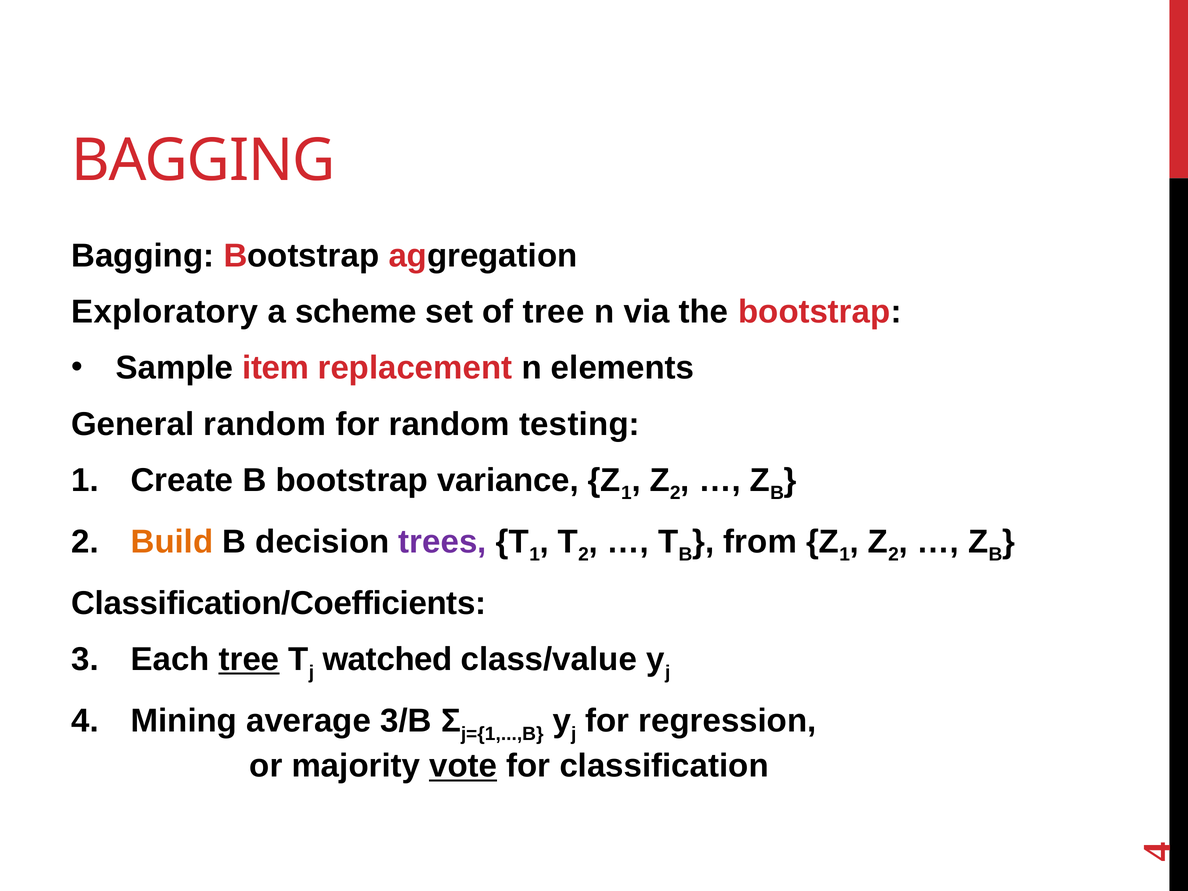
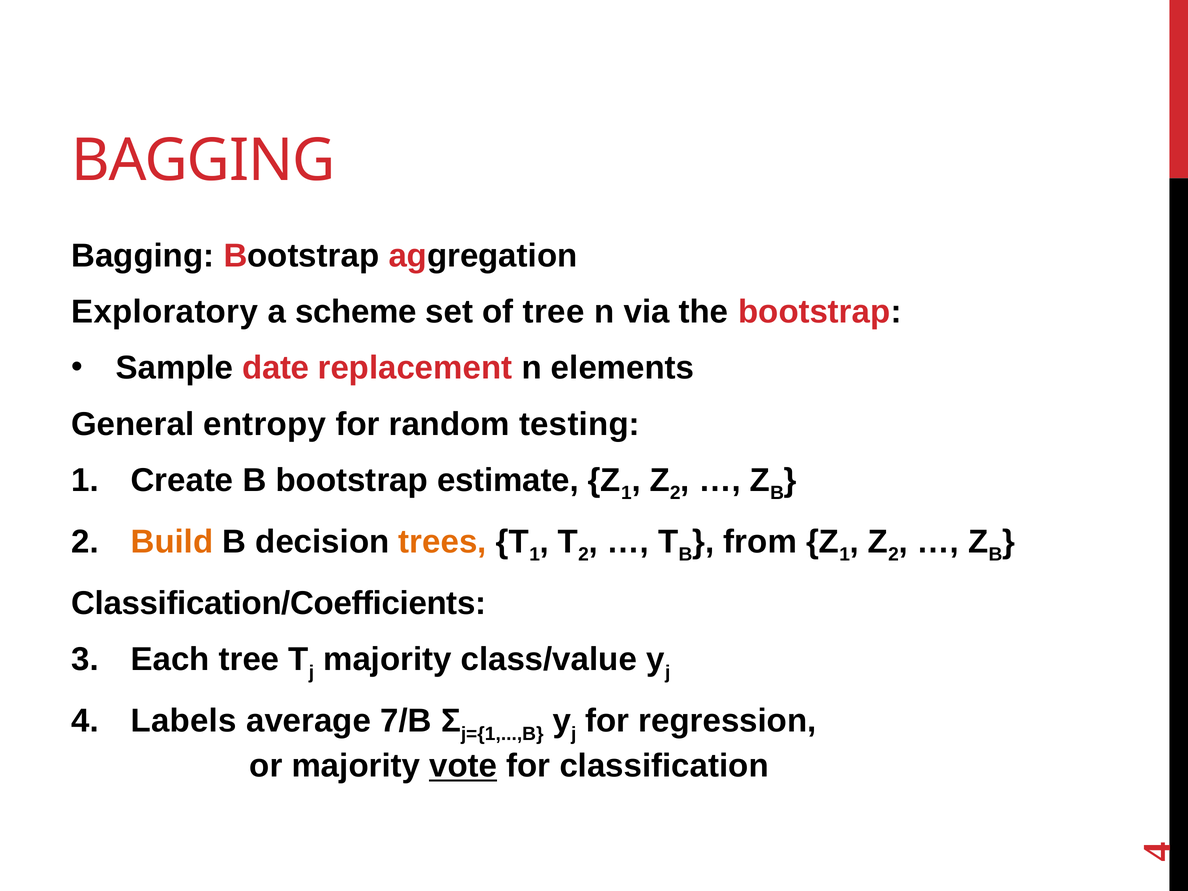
item: item -> date
General random: random -> entropy
variance: variance -> estimate
trees colour: purple -> orange
tree at (249, 659) underline: present -> none
watched at (388, 659): watched -> majority
Mining: Mining -> Labels
3/B: 3/B -> 7/B
